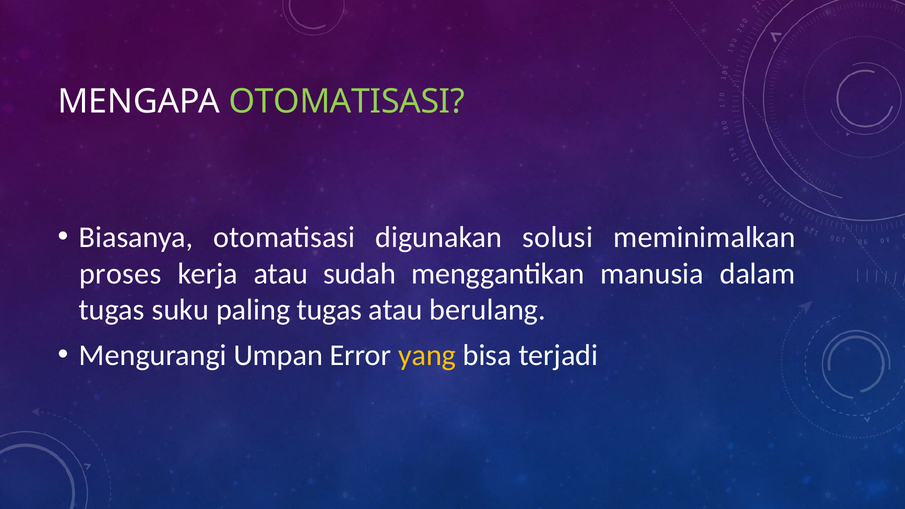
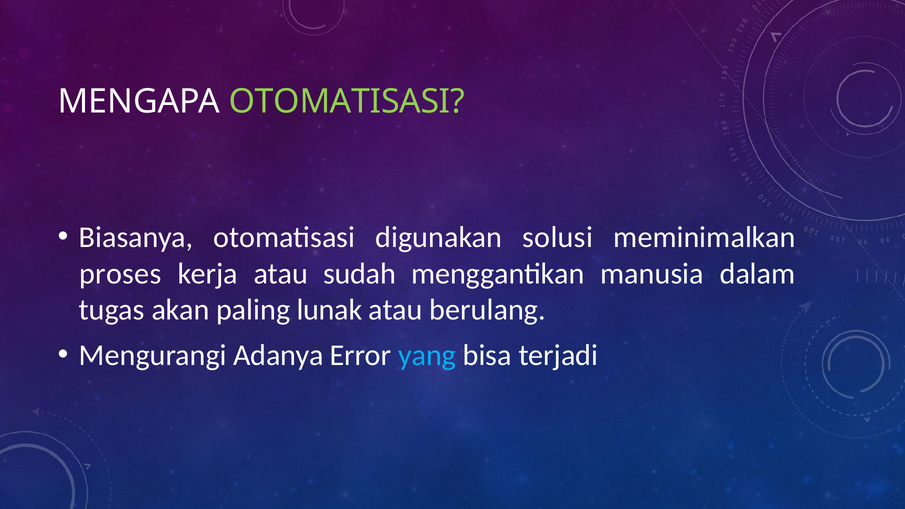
suku: suku -> akan
paling tugas: tugas -> lunak
Umpan: Umpan -> Adanya
yang colour: yellow -> light blue
